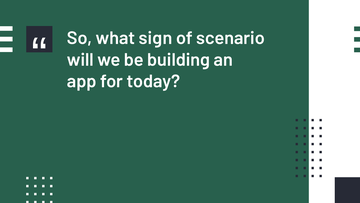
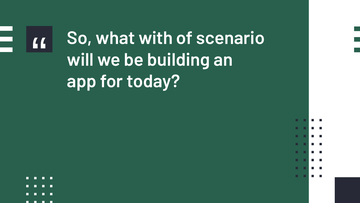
sign: sign -> with
